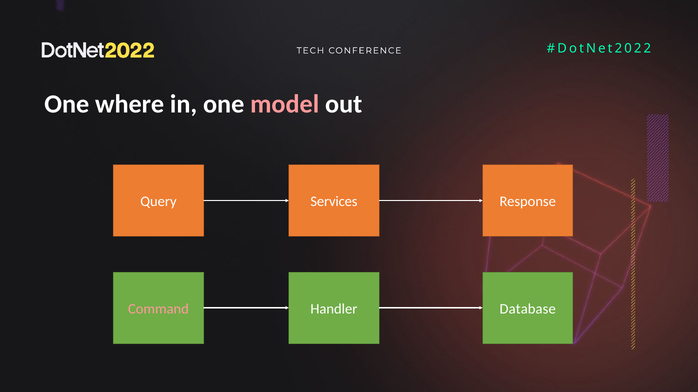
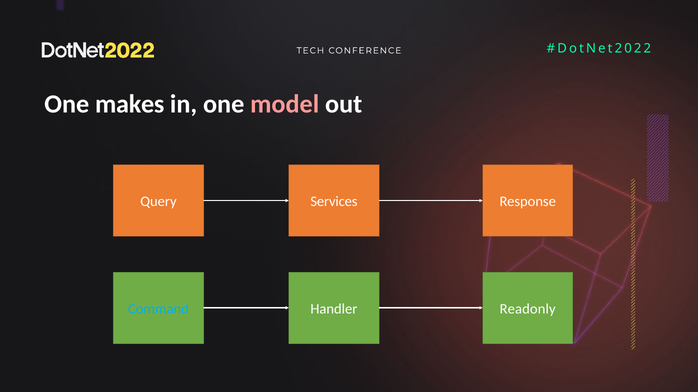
where: where -> makes
Command colour: pink -> light blue
Database: Database -> Readonly
